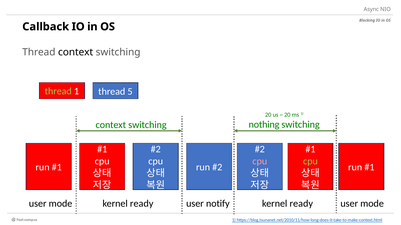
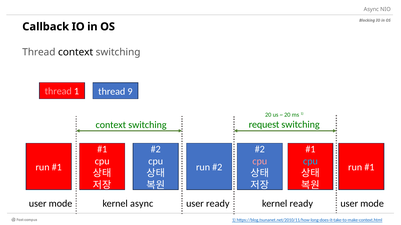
thread at (58, 92) colour: light green -> pink
5: 5 -> 9
nothing: nothing -> request
cpu at (310, 162) colour: light green -> light blue
ready at (142, 204): ready -> async
user notify: notify -> ready
